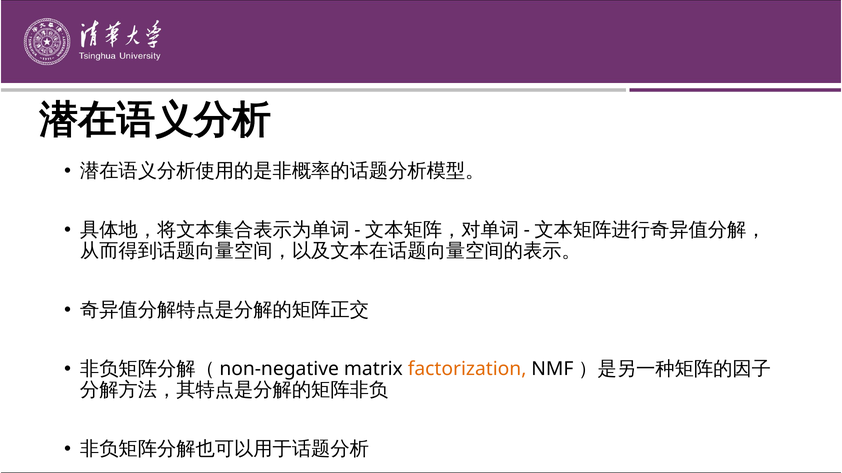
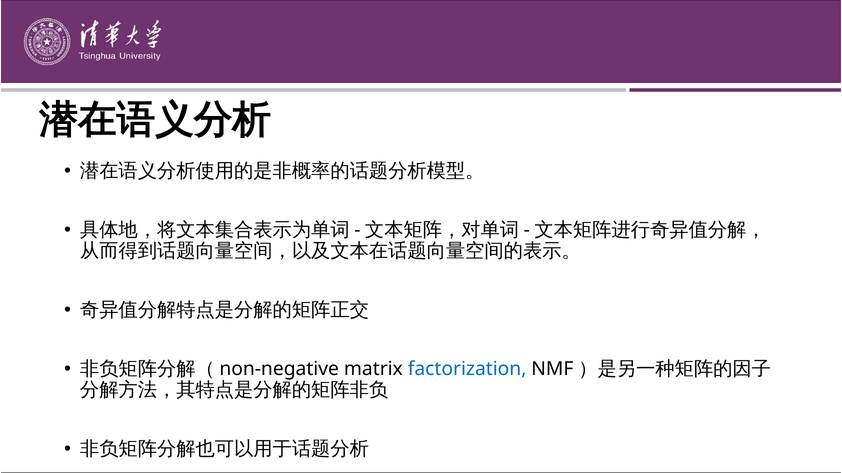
factorization colour: orange -> blue
